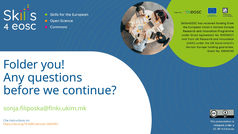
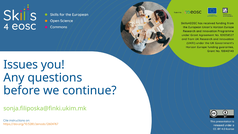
Folder: Folder -> Issues
